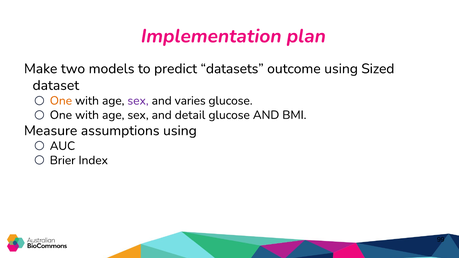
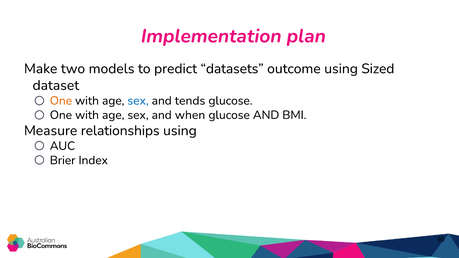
sex at (138, 101) colour: purple -> blue
varies: varies -> tends
detail: detail -> when
assumptions: assumptions -> relationships
